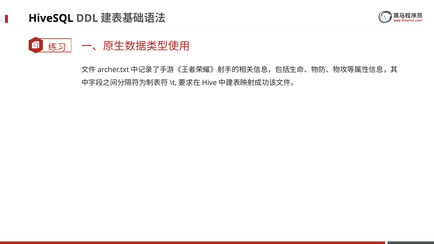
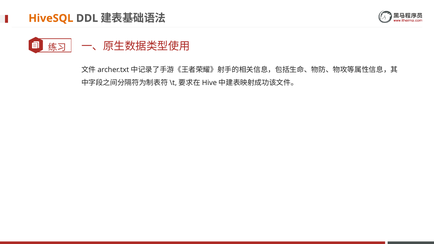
HiveSQL colour: black -> orange
